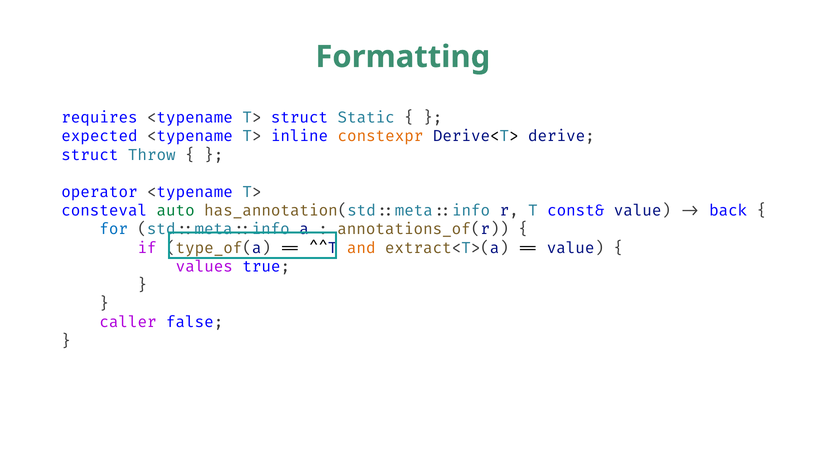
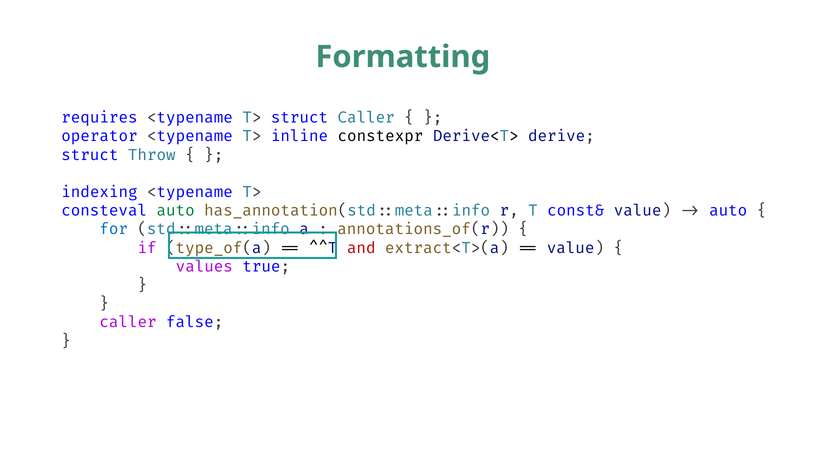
struct Static: Static -> Caller
expected: expected -> operator
constexpr colour: orange -> black
operator: operator -> indexing
back at (728, 211): back -> auto
and colour: orange -> red
